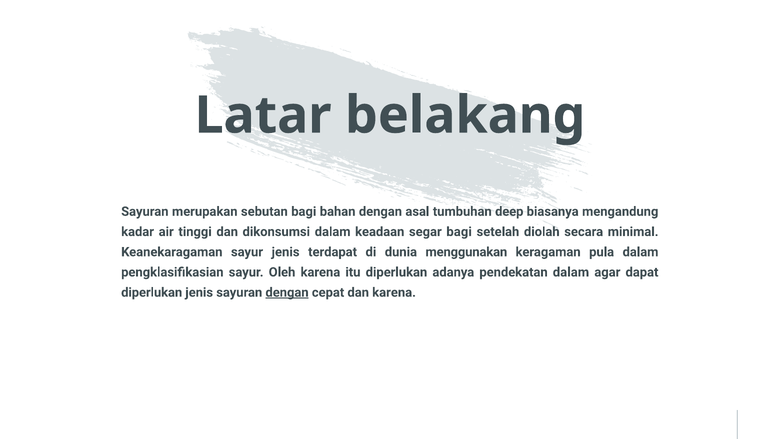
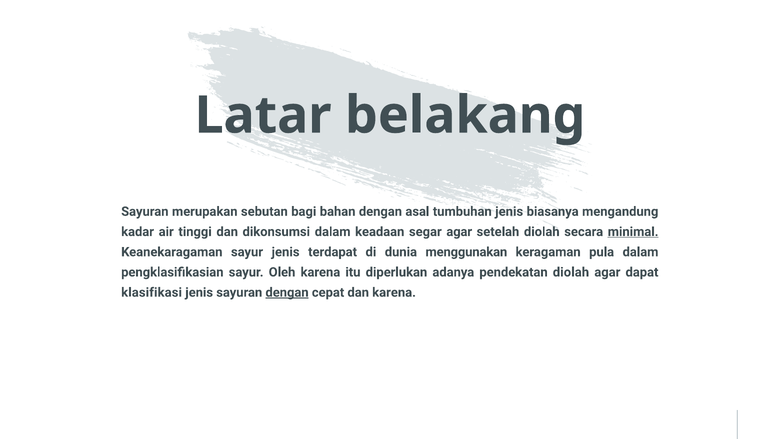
tumbuhan deep: deep -> jenis
segar bagi: bagi -> agar
minimal underline: none -> present
pendekatan dalam: dalam -> diolah
diperlukan at (152, 292): diperlukan -> klasifikasi
